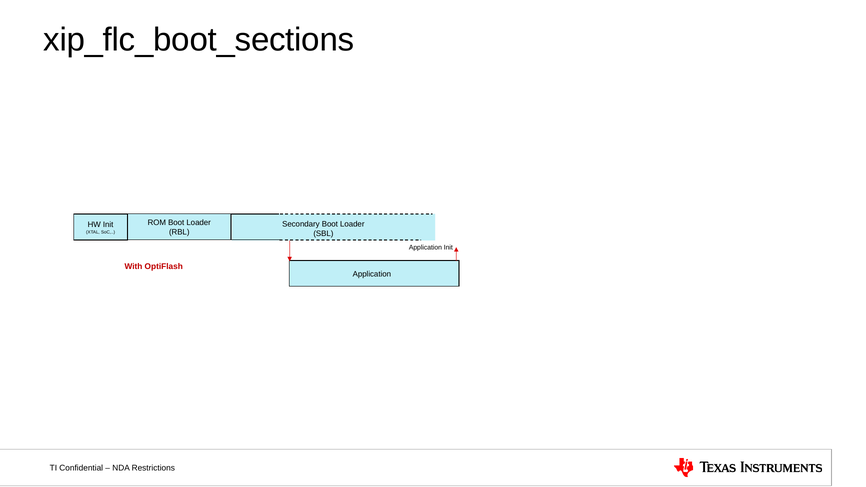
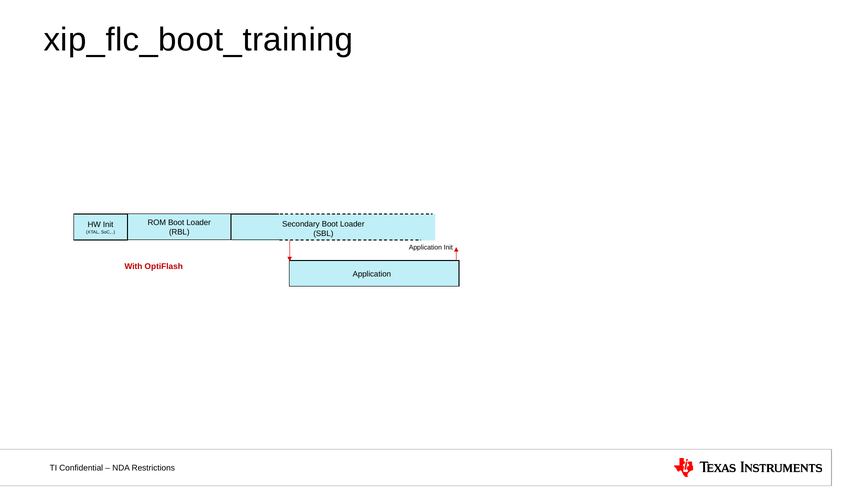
xip_flc_boot_sections: xip_flc_boot_sections -> xip_flc_boot_training
